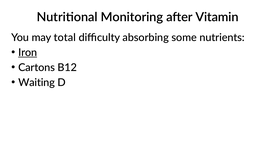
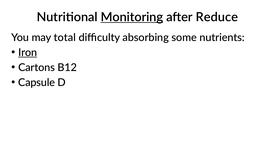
Monitoring underline: none -> present
Vitamin: Vitamin -> Reduce
Waiting: Waiting -> Capsule
